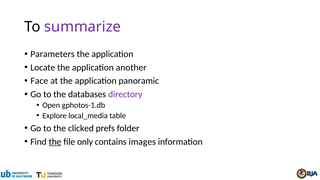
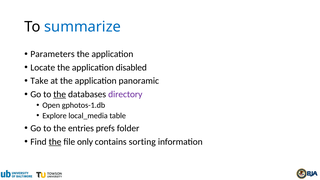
summarize colour: purple -> blue
another: another -> disabled
Face: Face -> Take
the at (60, 94) underline: none -> present
clicked: clicked -> entries
images: images -> sorting
